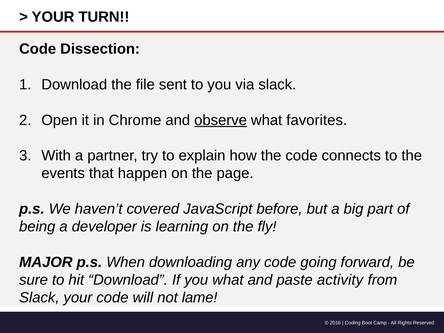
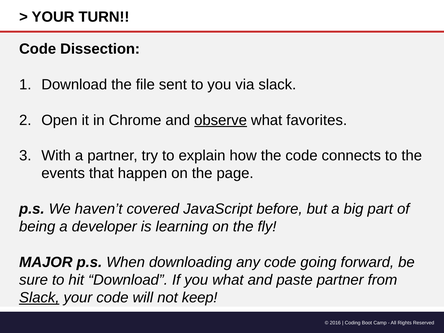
paste activity: activity -> partner
Slack at (39, 298) underline: none -> present
lame: lame -> keep
